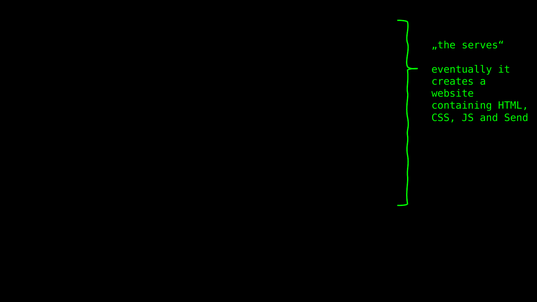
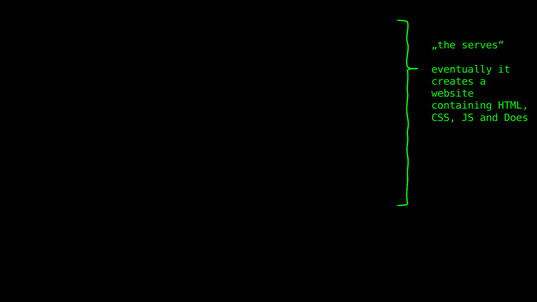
Send: Send -> Does
